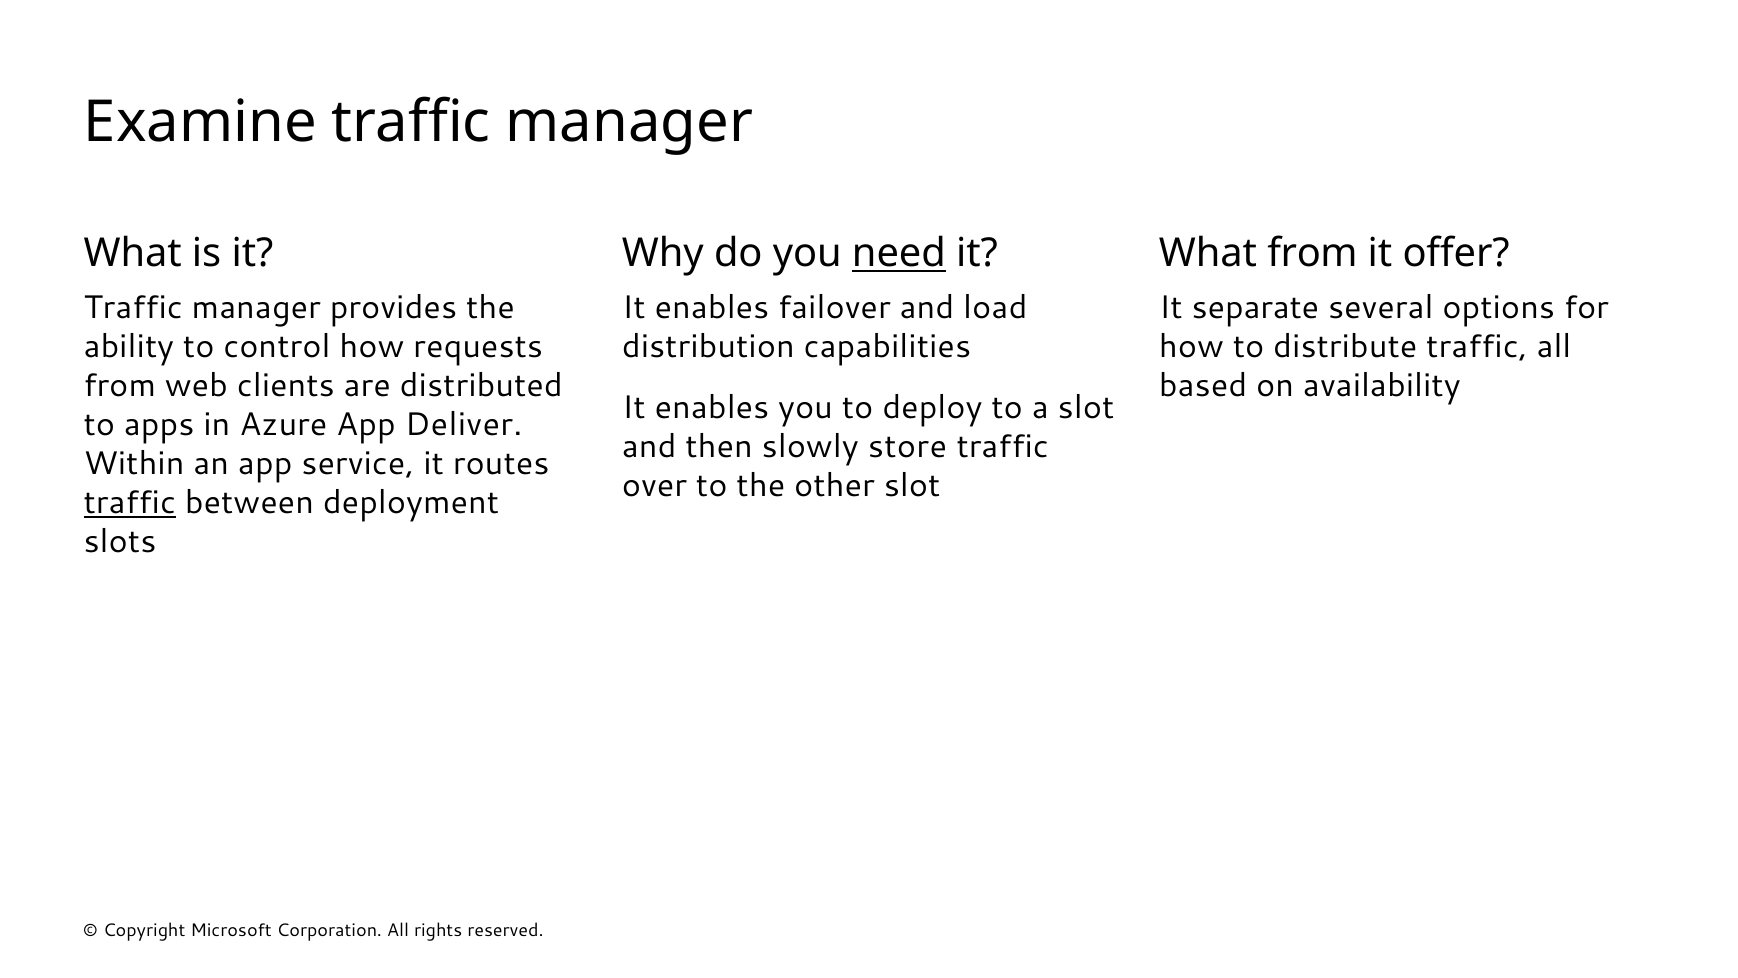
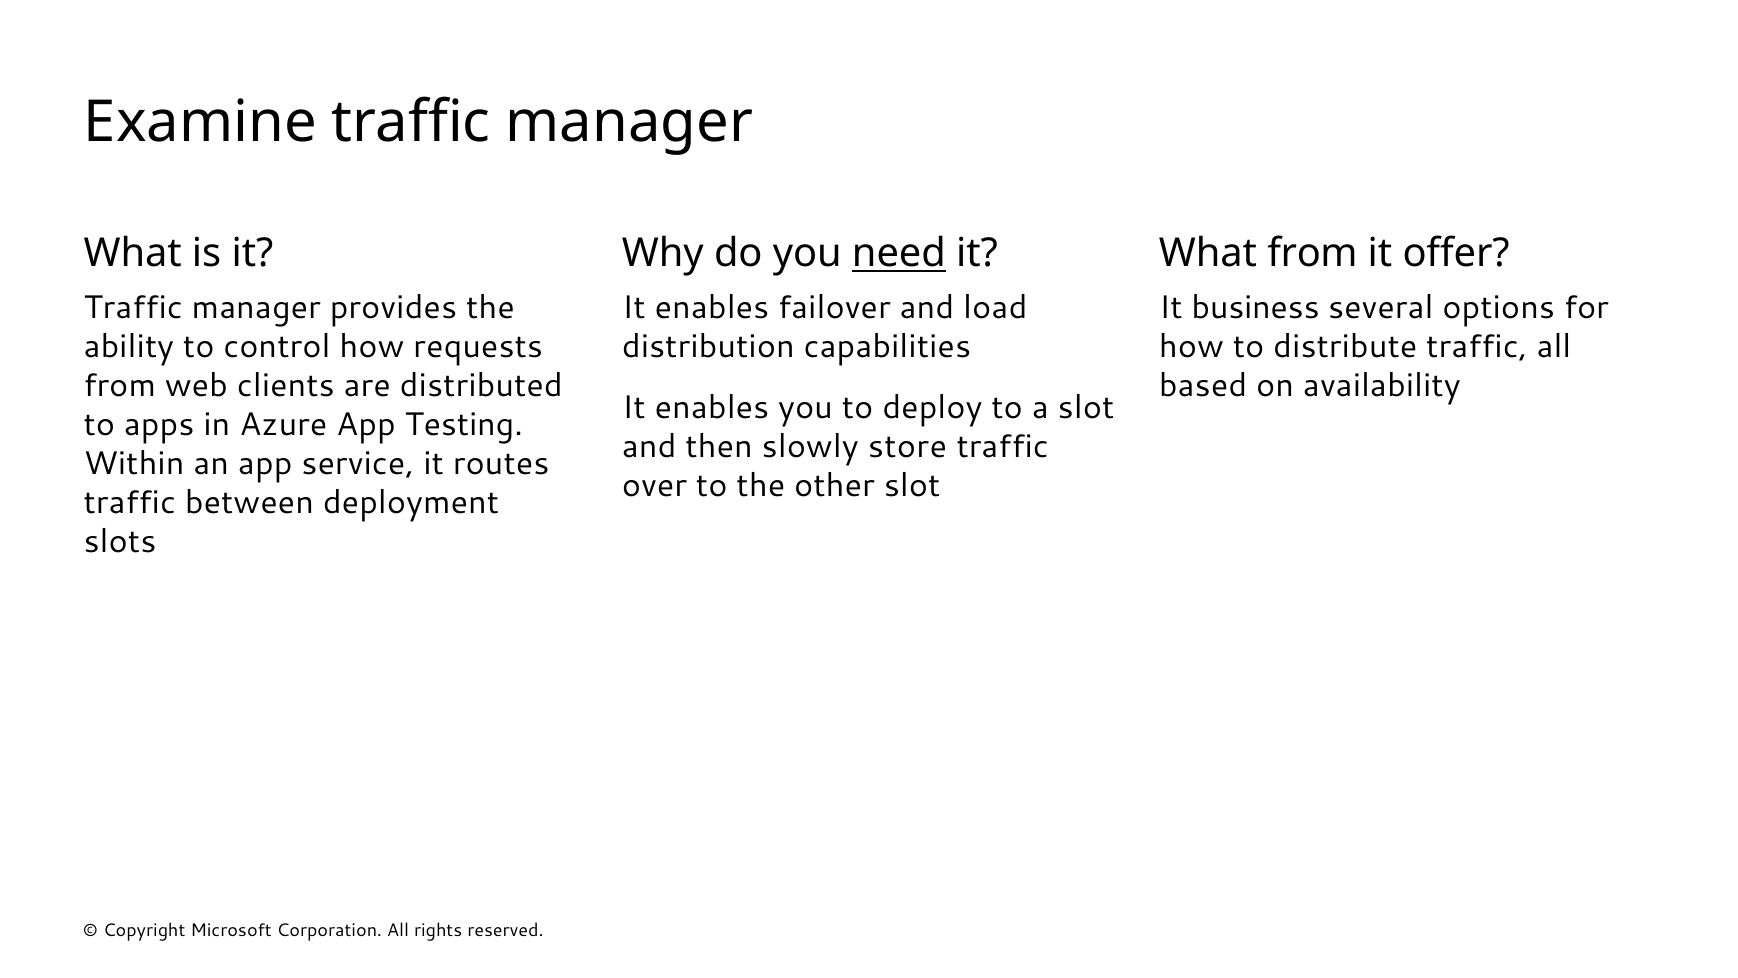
separate: separate -> business
Deliver: Deliver -> Testing
traffic at (130, 503) underline: present -> none
